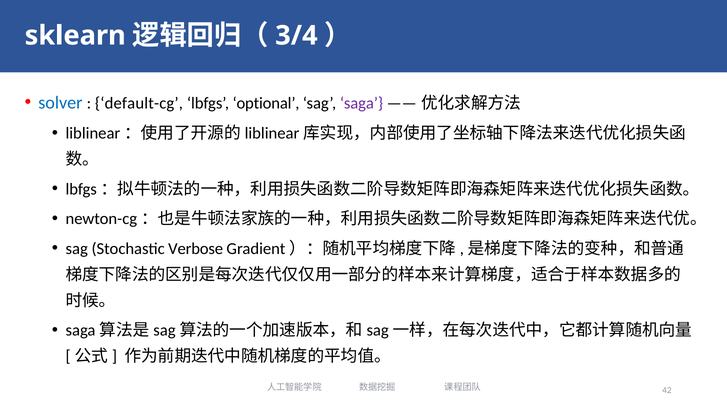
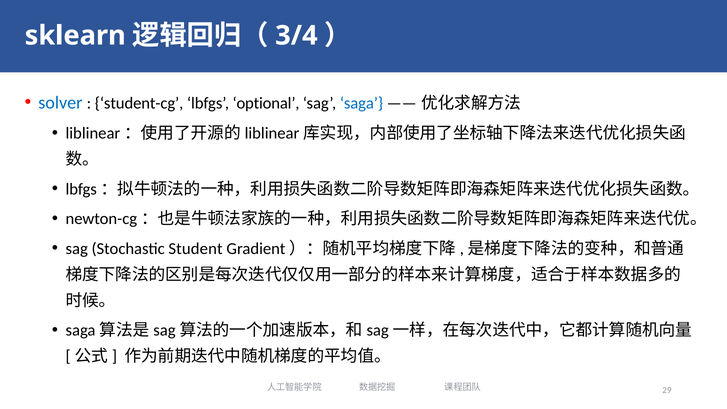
default-cg: default-cg -> student-cg
saga colour: purple -> blue
Verbose: Verbose -> Student
42: 42 -> 29
